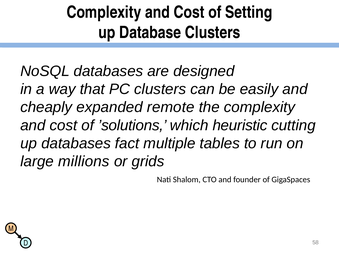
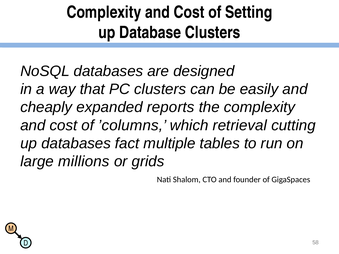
remote: remote -> reports
’solutions: ’solutions -> ’columns
heuristic: heuristic -> retrieval
